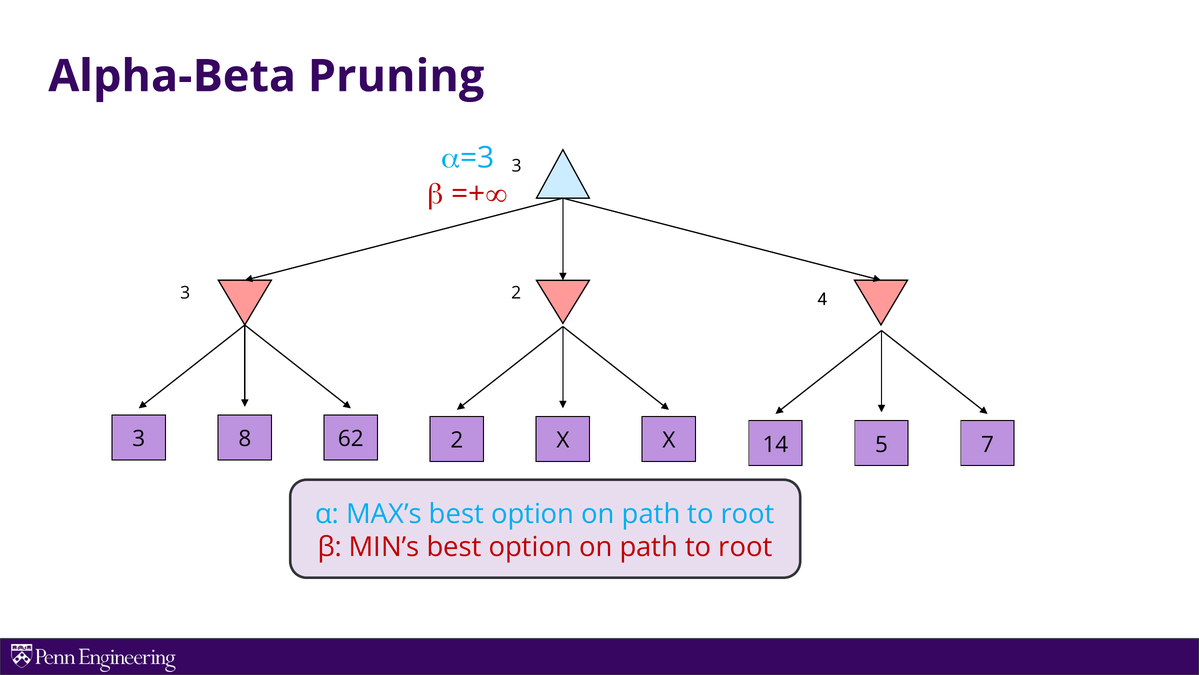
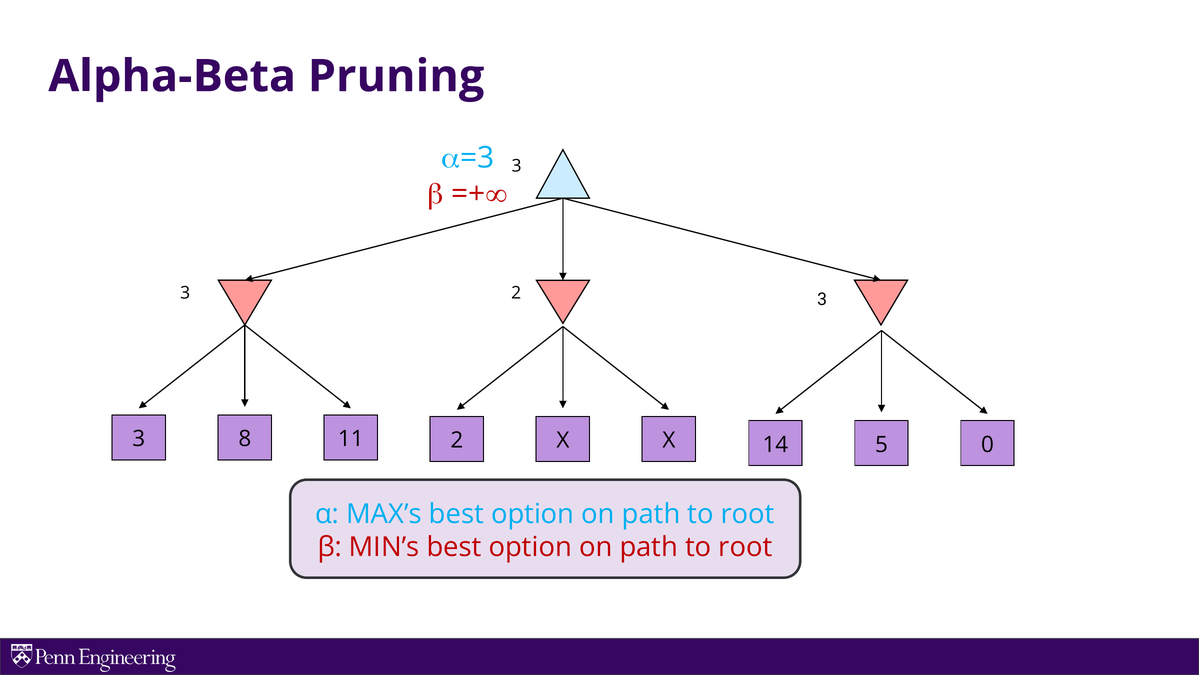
2 4: 4 -> 3
62: 62 -> 11
7: 7 -> 0
